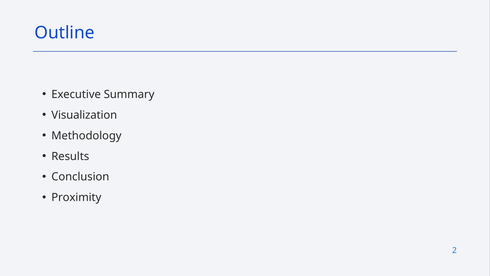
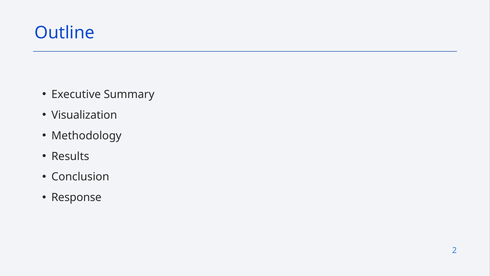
Proximity: Proximity -> Response
